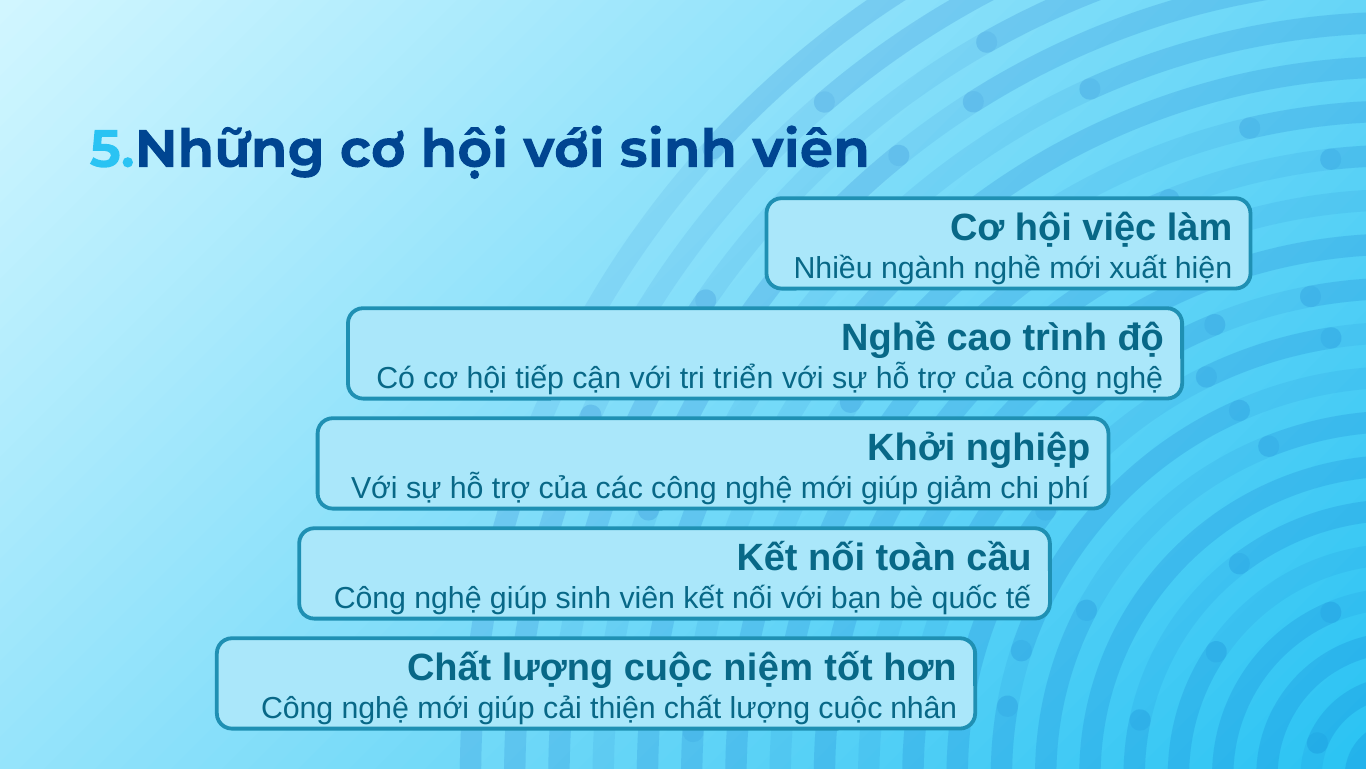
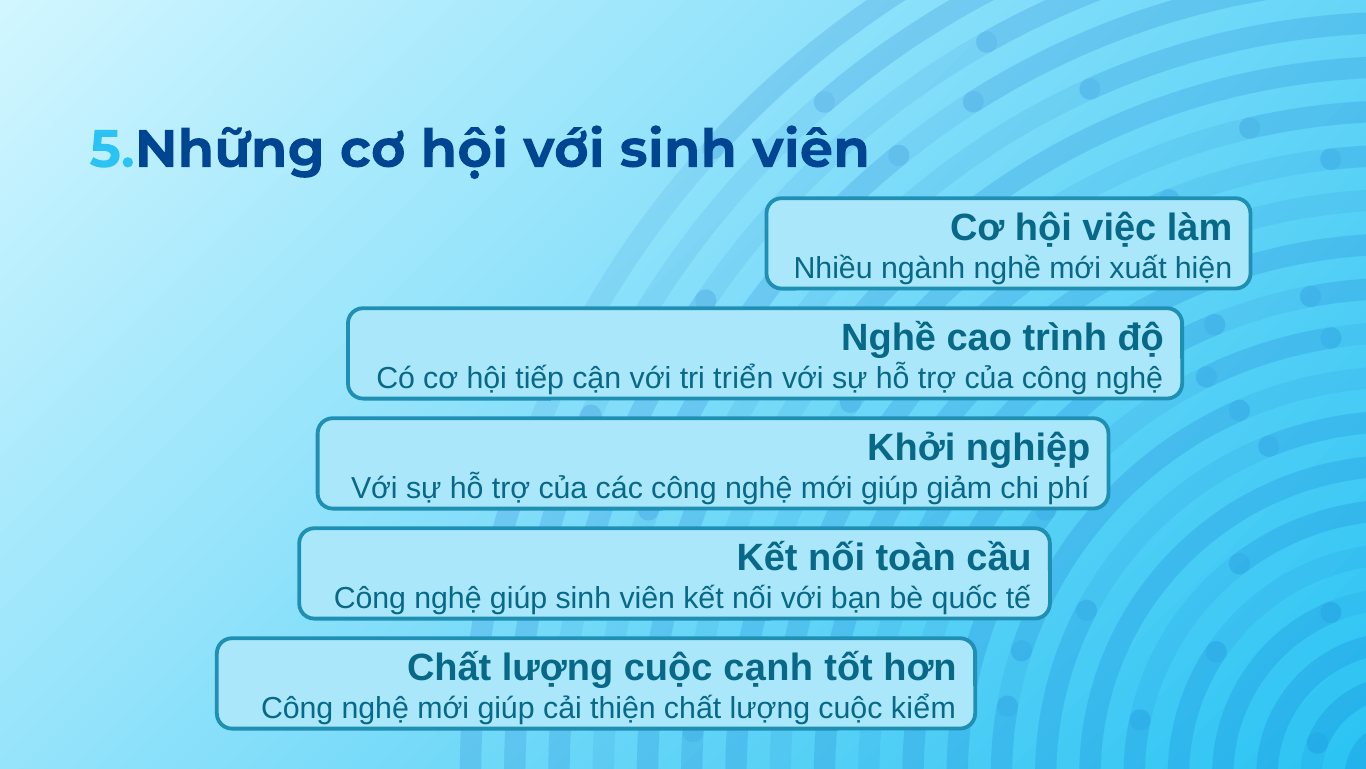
niệm: niệm -> cạnh
nhân: nhân -> kiểm
